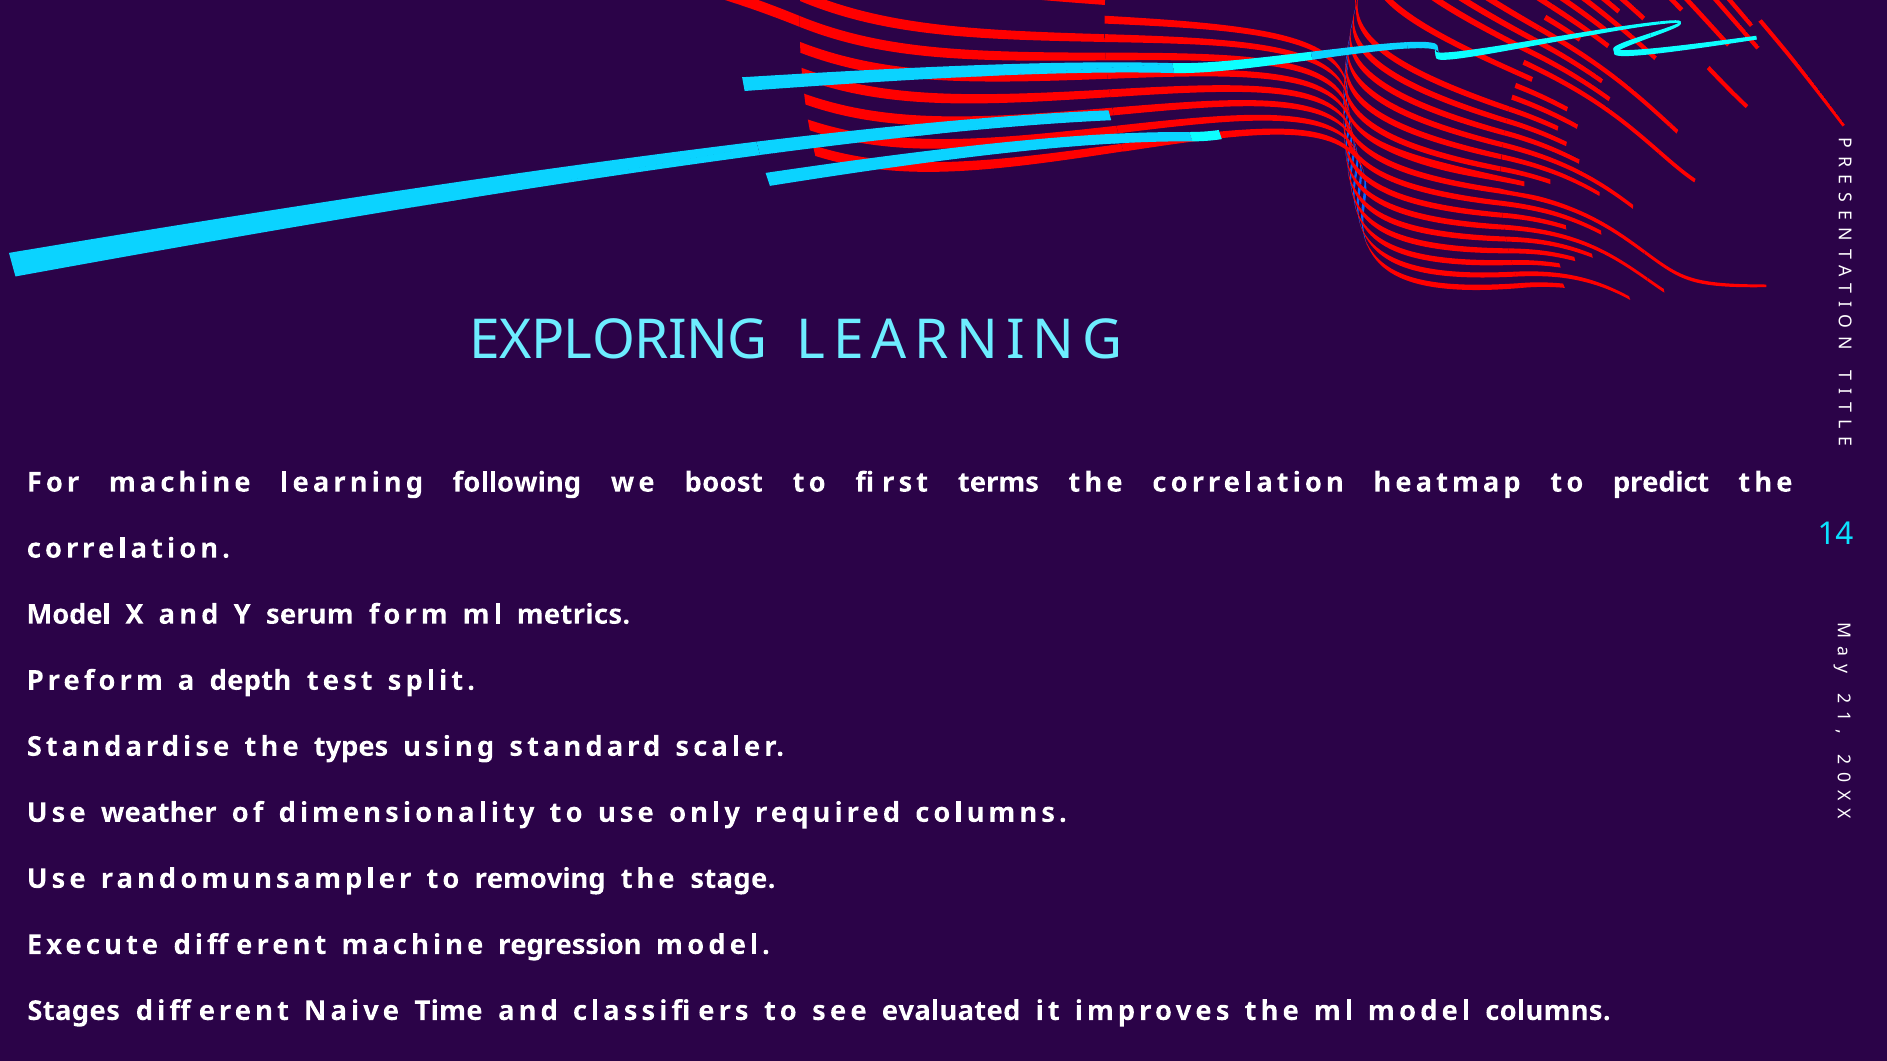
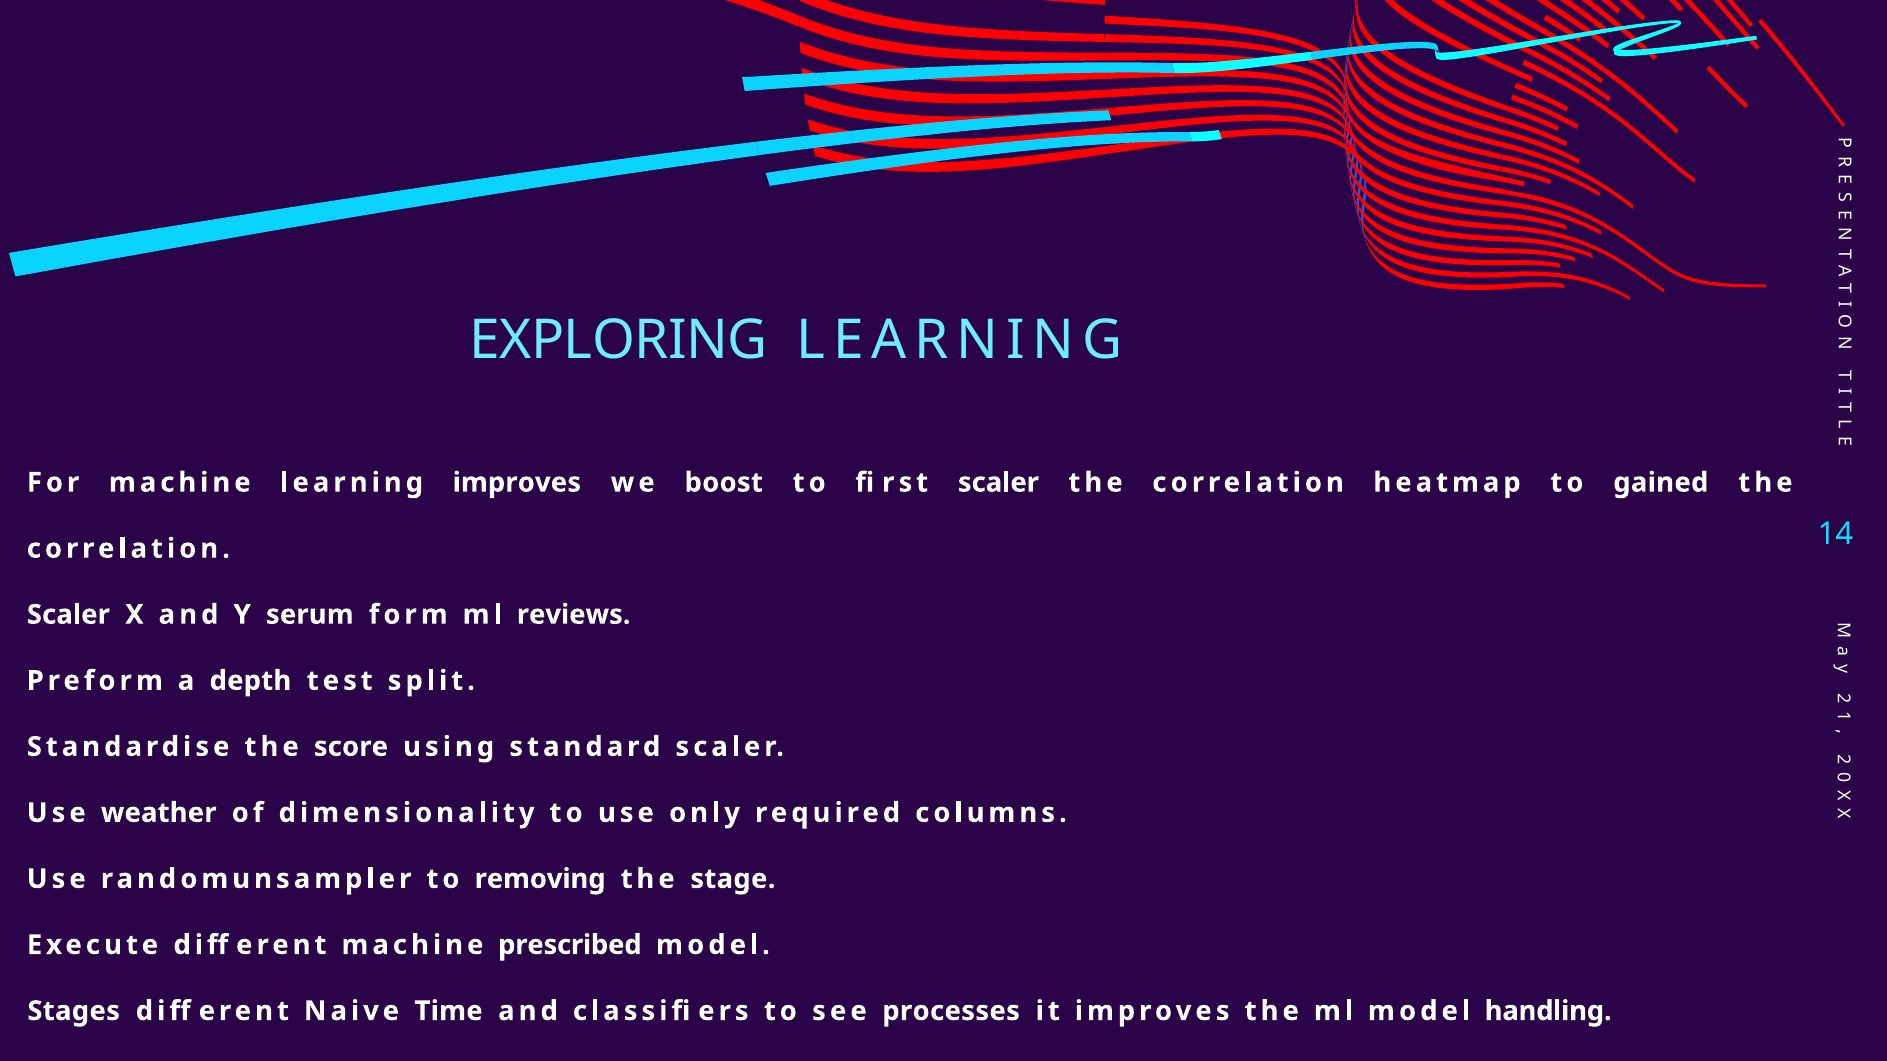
learning following: following -> improves
terms at (998, 483): terms -> scaler
predict: predict -> gained
Model at (69, 615): Model -> Scaler
metrics: metrics -> reviews
types: types -> score
regression: regression -> prescribed
evaluated: evaluated -> processes
model columns: columns -> handling
